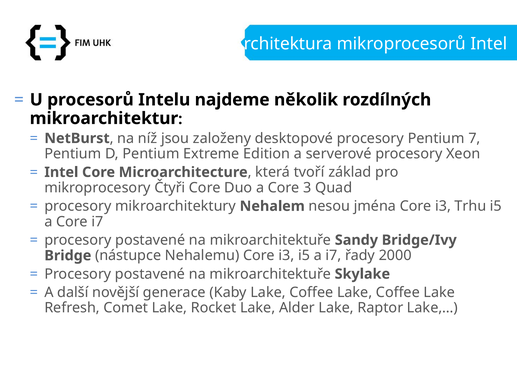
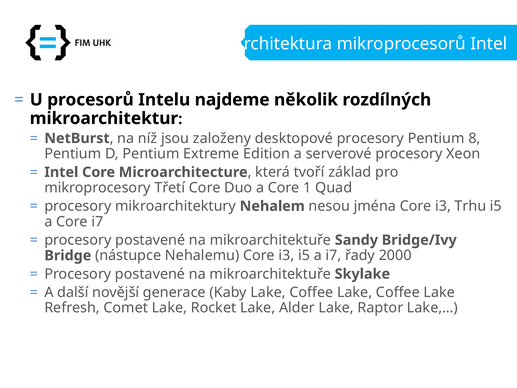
7: 7 -> 8
Čtyři: Čtyři -> Třetí
3: 3 -> 1
